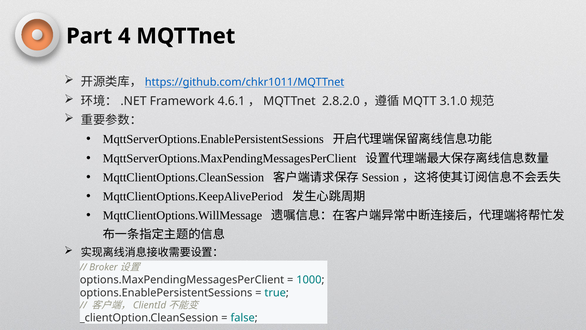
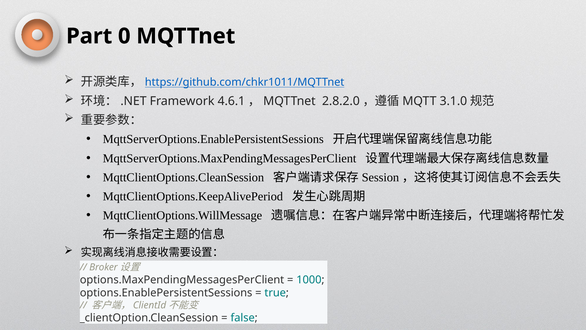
4: 4 -> 0
